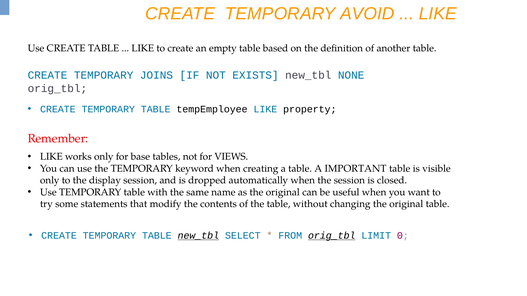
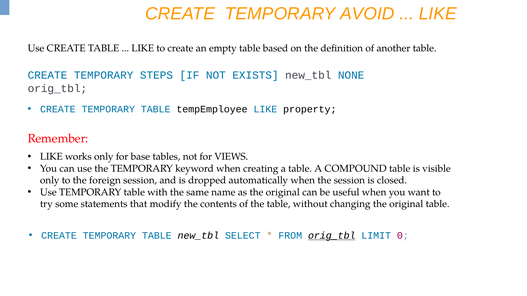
JOINS: JOINS -> STEPS
IMPORTANT: IMPORTANT -> COMPOUND
display: display -> foreign
new_tbl at (198, 236) underline: present -> none
